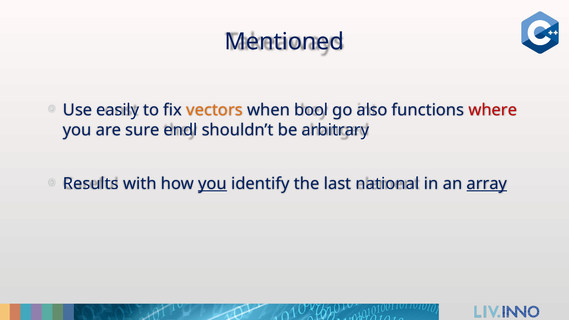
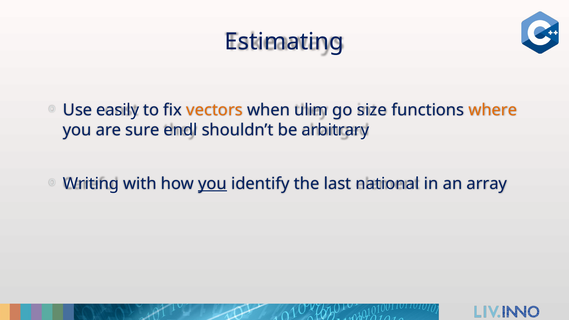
Mentioned: Mentioned -> Estimating
bool: bool -> ulim
also: also -> size
where colour: red -> orange
Results: Results -> Writing
array underline: present -> none
